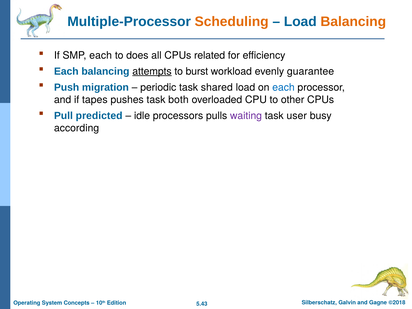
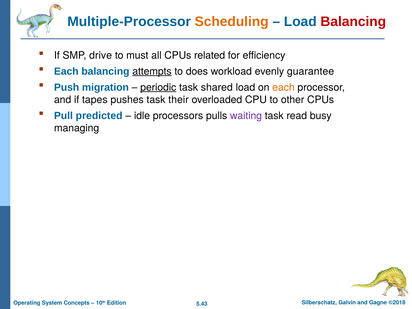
Balancing at (353, 22) colour: orange -> red
SMP each: each -> drive
does: does -> must
burst: burst -> does
periodic underline: none -> present
each at (283, 87) colour: blue -> orange
both: both -> their
user: user -> read
according: according -> managing
